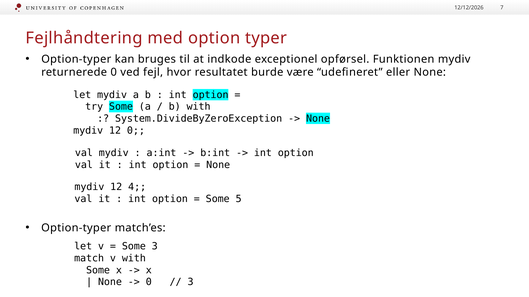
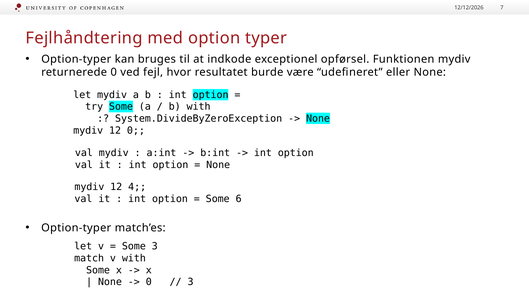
5: 5 -> 6
